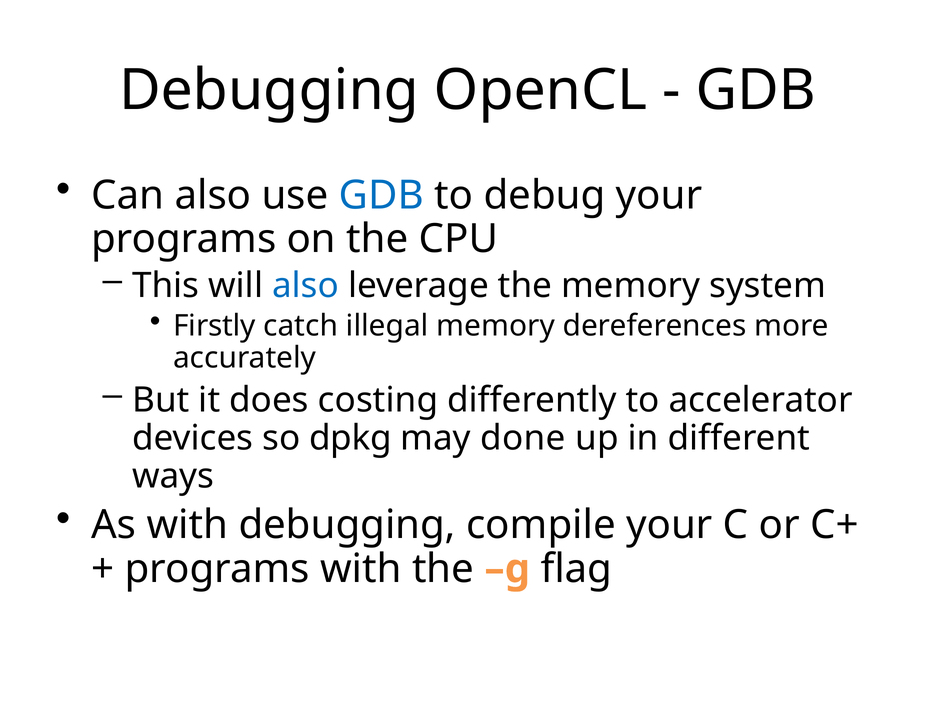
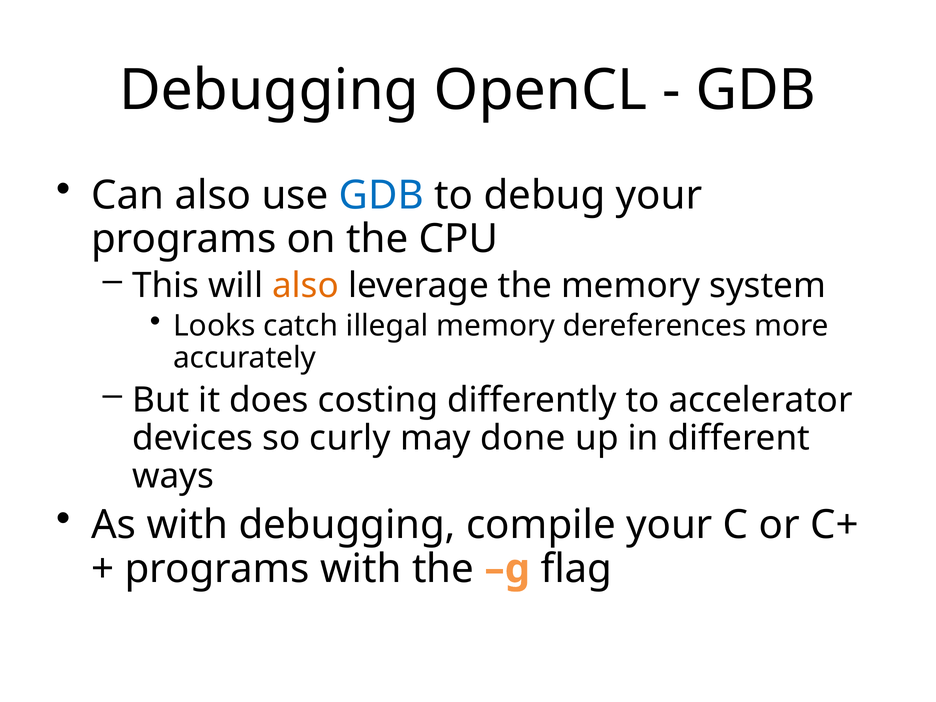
also at (306, 286) colour: blue -> orange
Firstly: Firstly -> Looks
dpkg: dpkg -> curly
